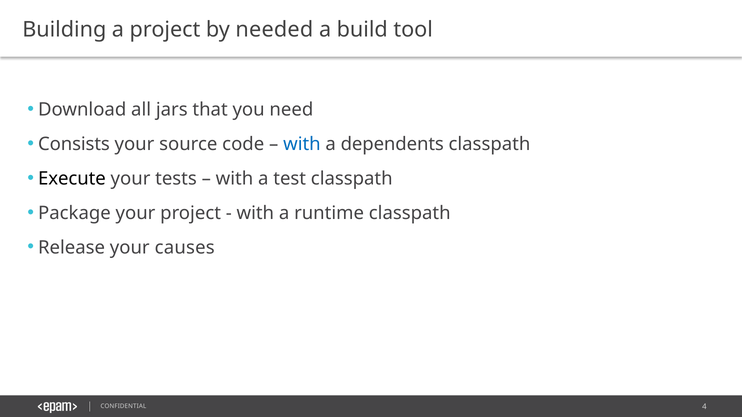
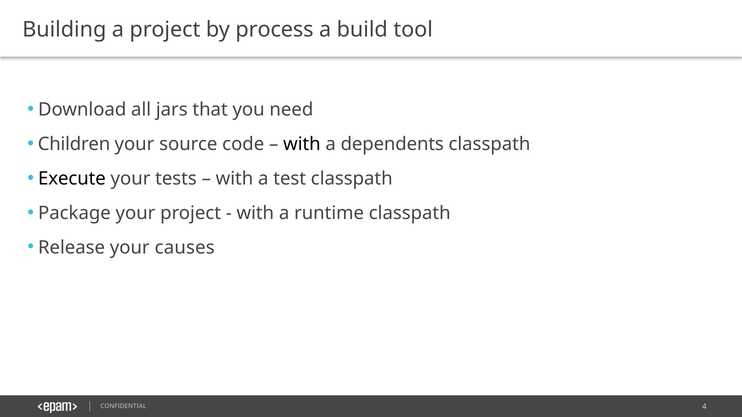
needed: needed -> process
Consists: Consists -> Children
with at (302, 144) colour: blue -> black
